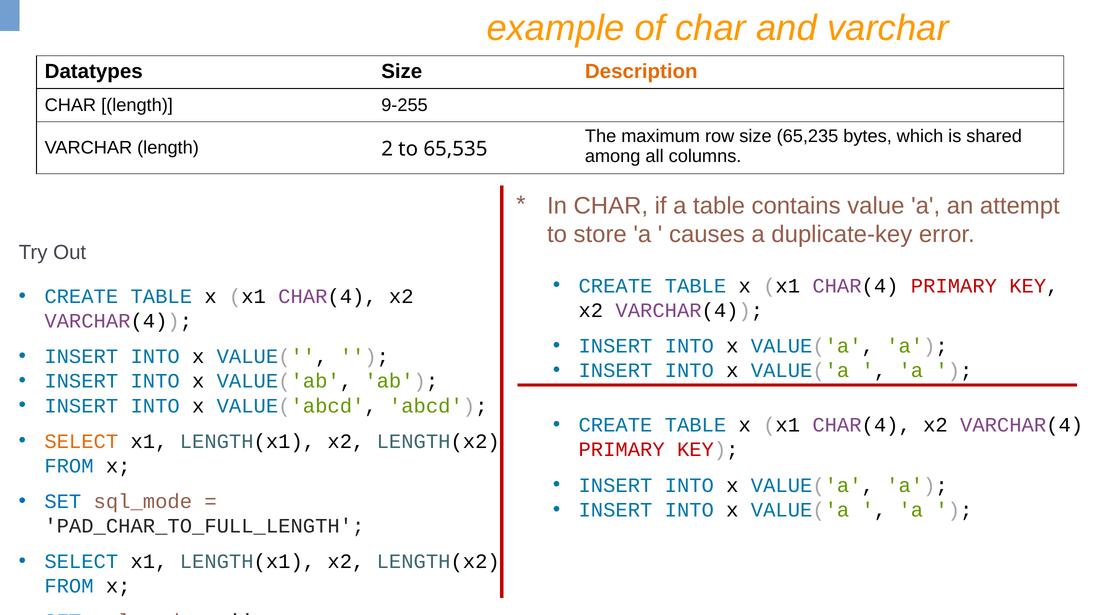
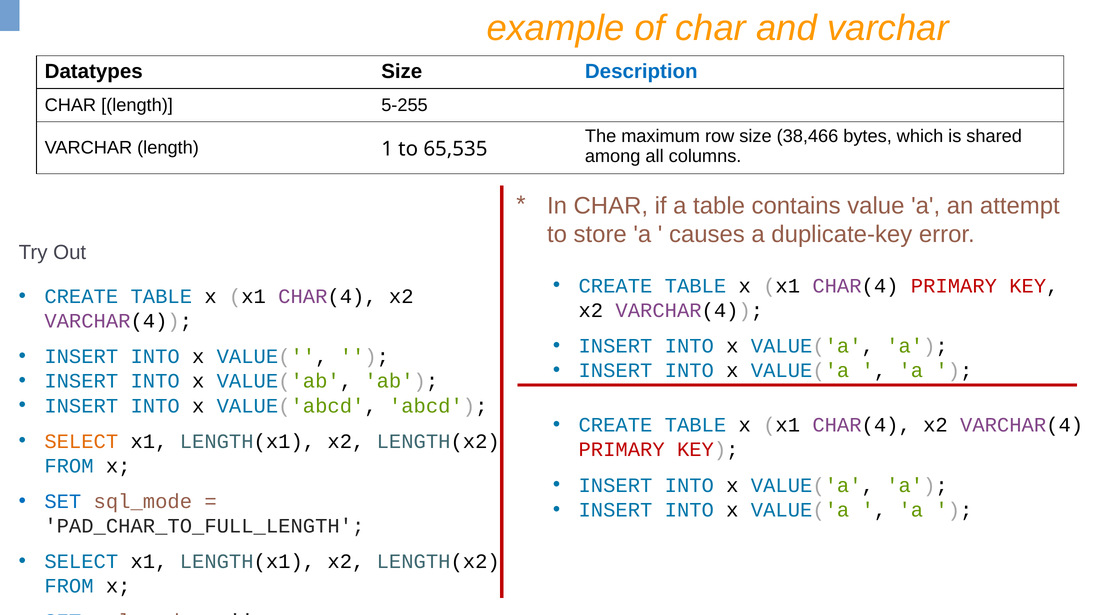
Description colour: orange -> blue
9-255: 9-255 -> 5-255
65,235: 65,235 -> 38,466
2: 2 -> 1
